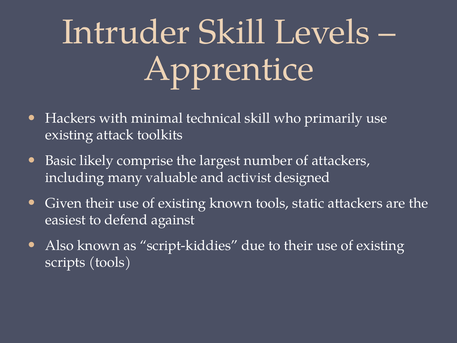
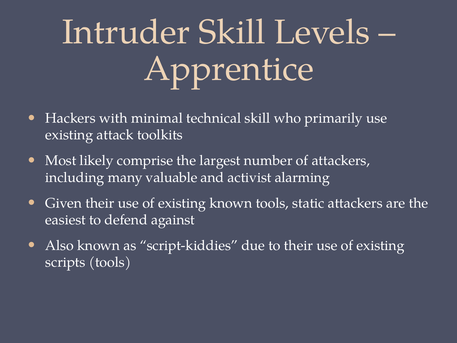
Basic: Basic -> Most
designed: designed -> alarming
